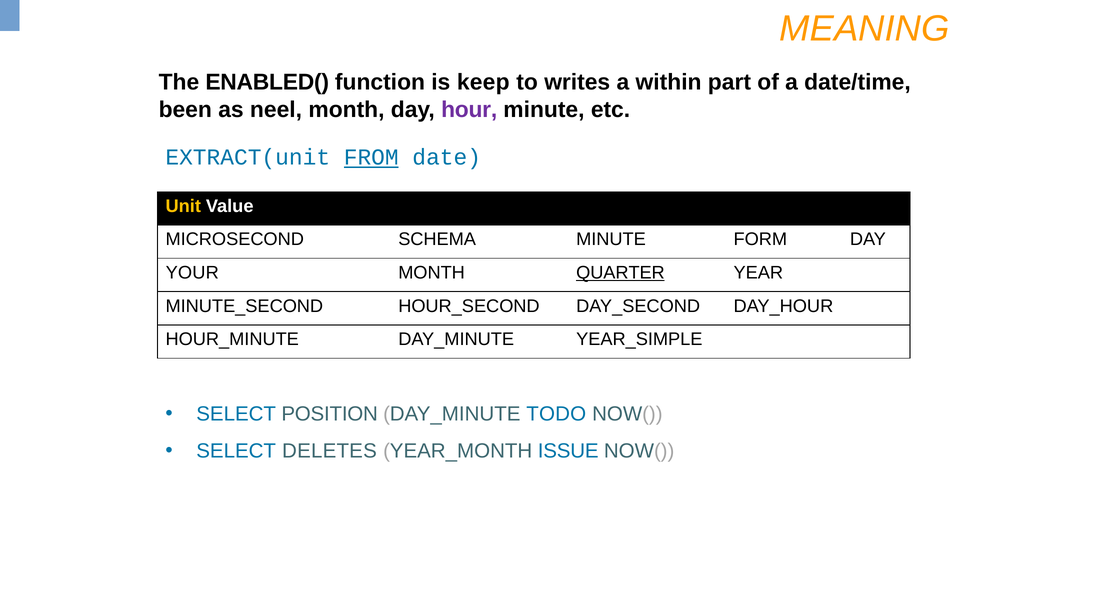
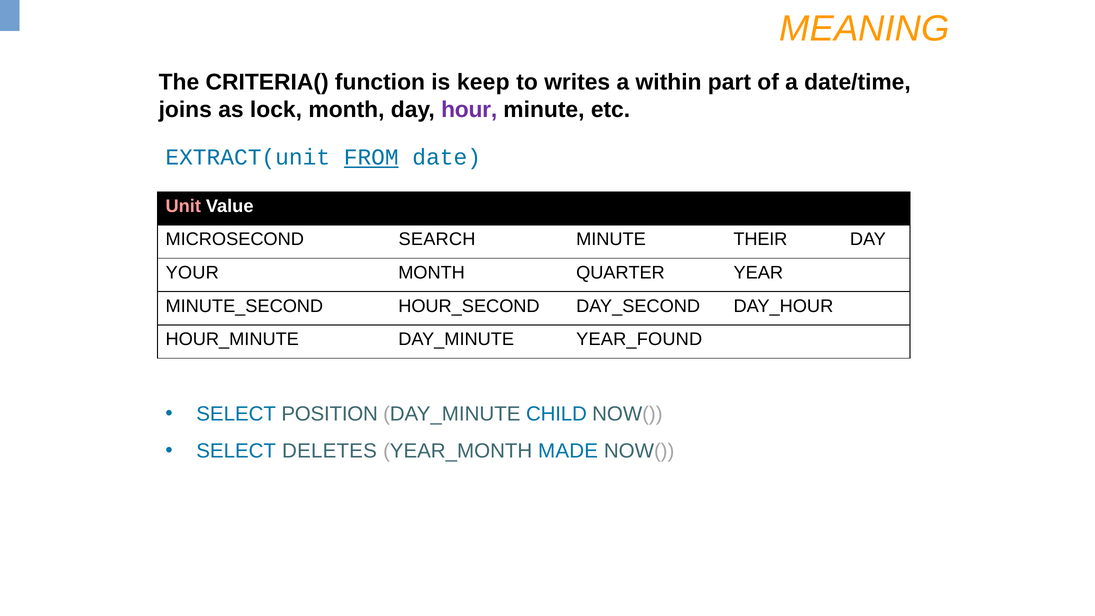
ENABLED(: ENABLED( -> CRITERIA(
been: been -> joins
neel: neel -> lock
Unit colour: yellow -> pink
SCHEMA: SCHEMA -> SEARCH
FORM: FORM -> THEIR
QUARTER underline: present -> none
YEAR_SIMPLE: YEAR_SIMPLE -> YEAR_FOUND
TODO: TODO -> CHILD
ISSUE: ISSUE -> MADE
